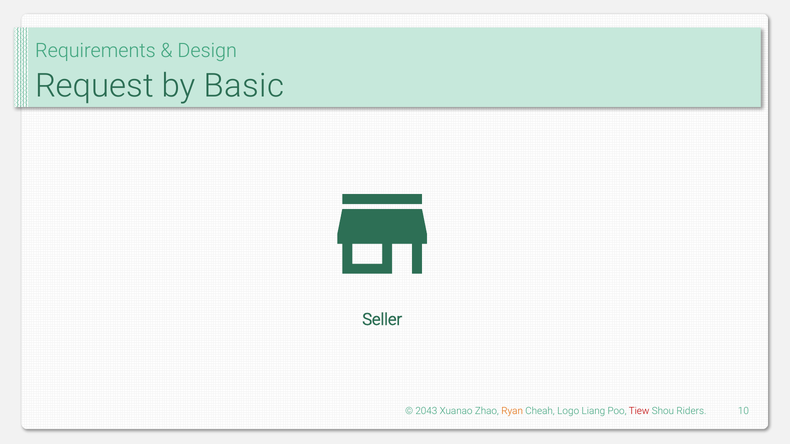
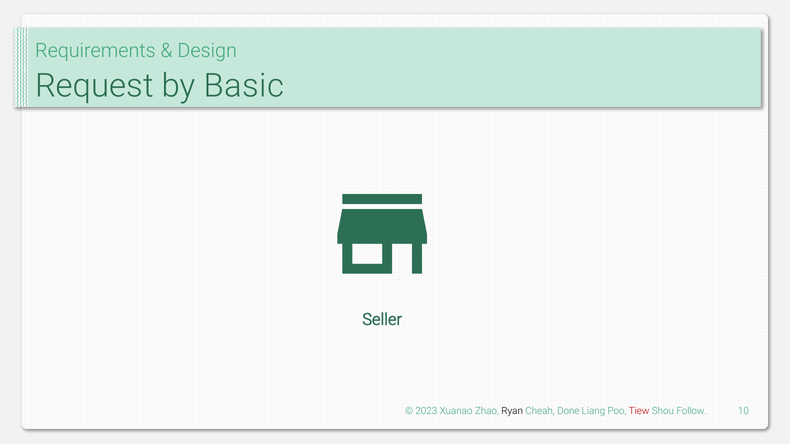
2043: 2043 -> 2023
Ryan colour: orange -> black
Logo: Logo -> Done
Riders: Riders -> Follow
